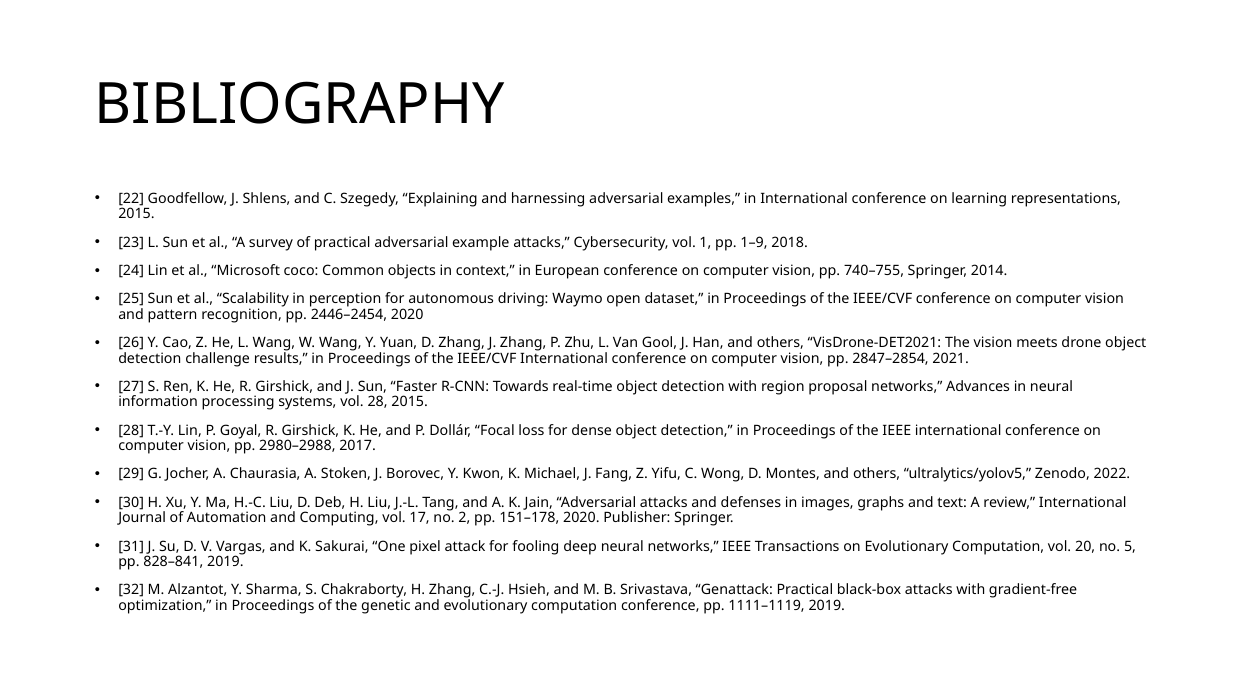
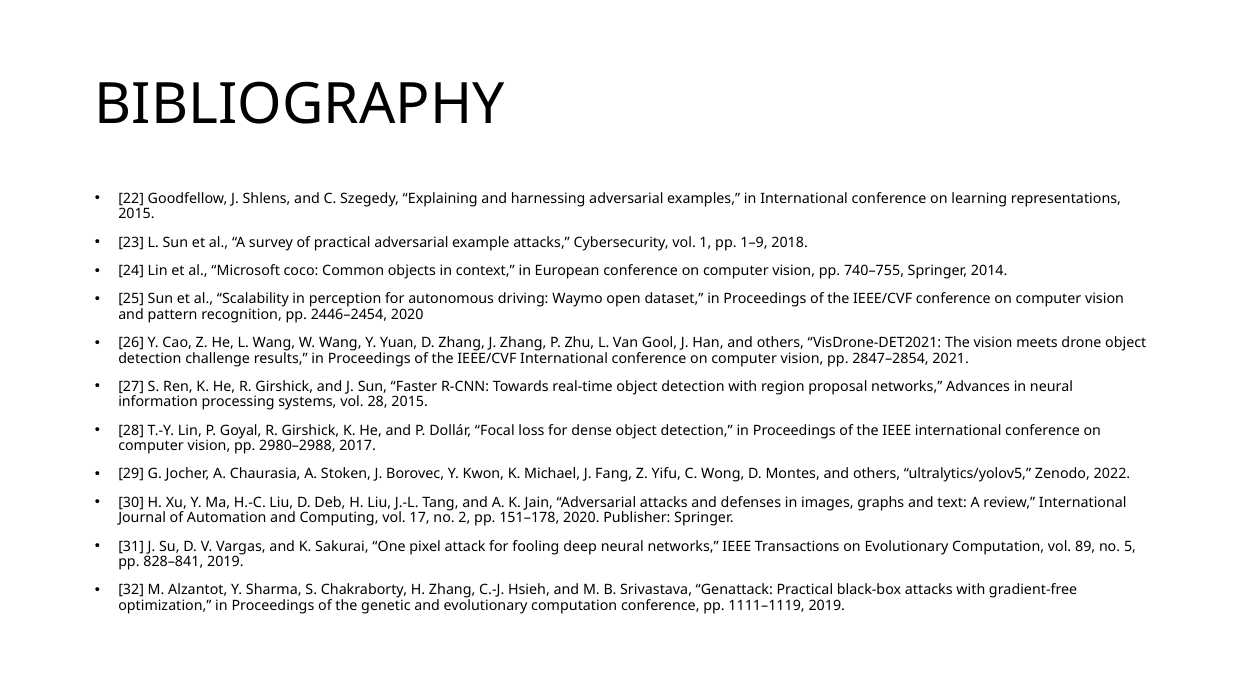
20: 20 -> 89
